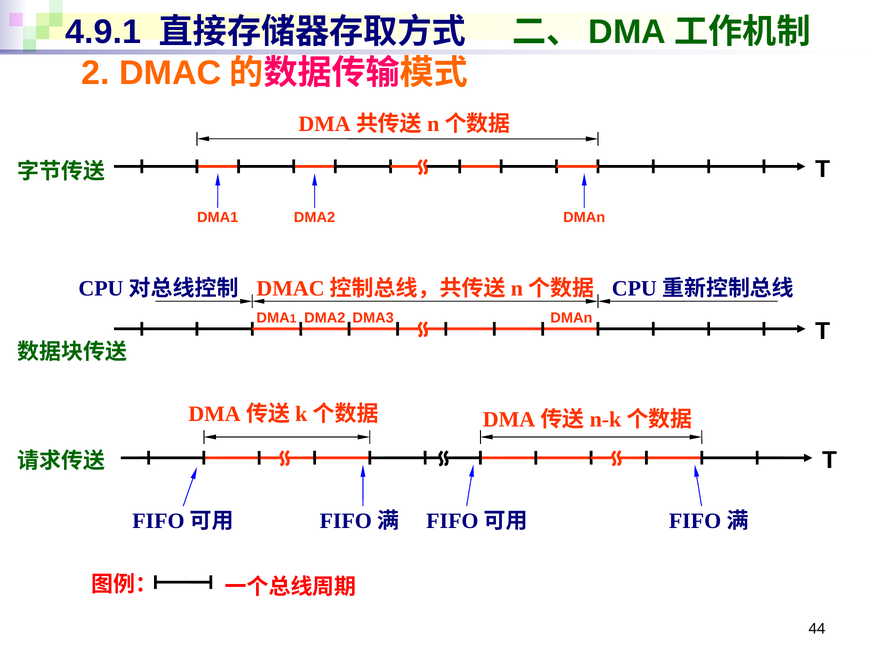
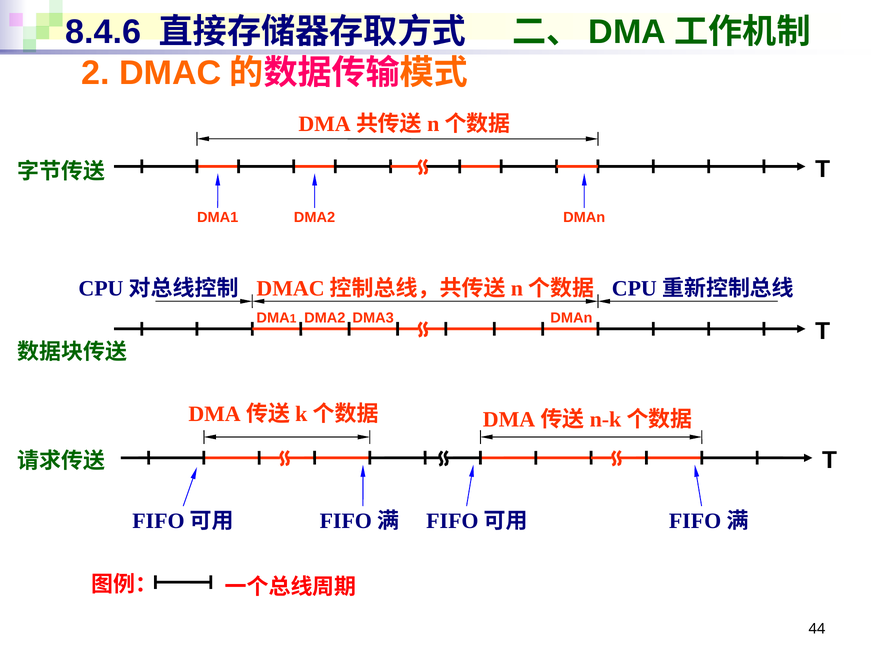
4.9.1: 4.9.1 -> 8.4.6
